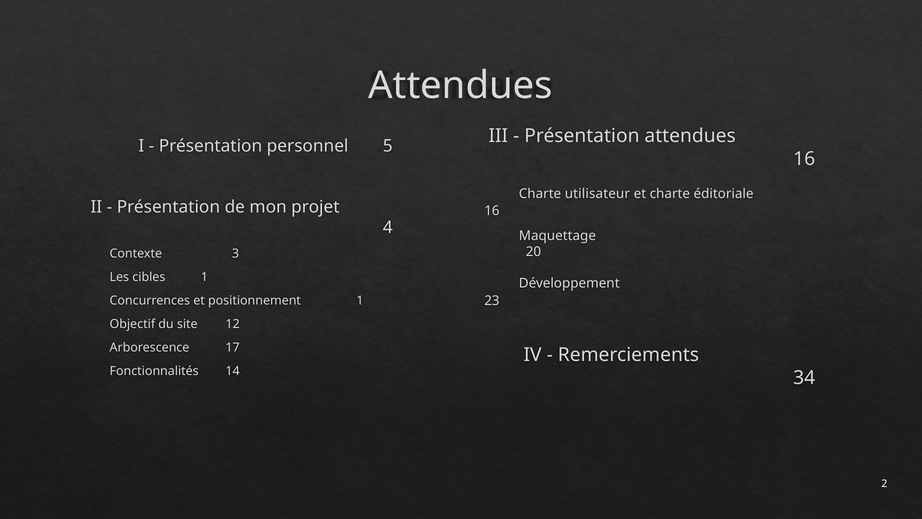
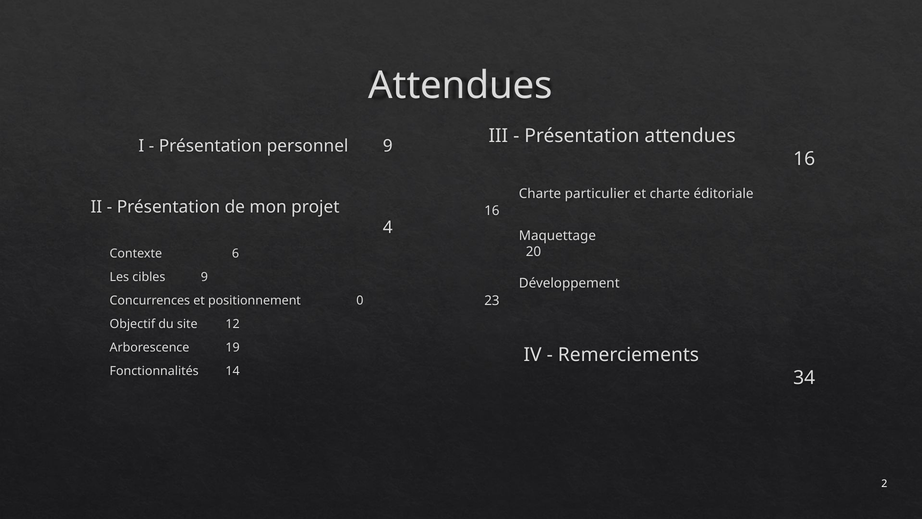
personnel 5: 5 -> 9
utilisateur: utilisateur -> particulier
3: 3 -> 6
cibles 1: 1 -> 9
positionnement 1: 1 -> 0
17: 17 -> 19
